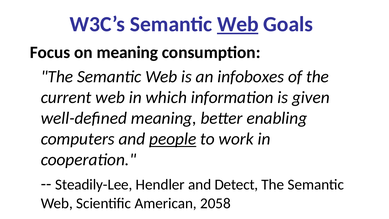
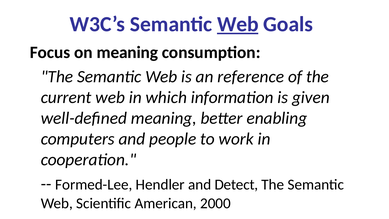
infoboxes: infoboxes -> reference
people underline: present -> none
Steadily-Lee: Steadily-Lee -> Formed-Lee
2058: 2058 -> 2000
